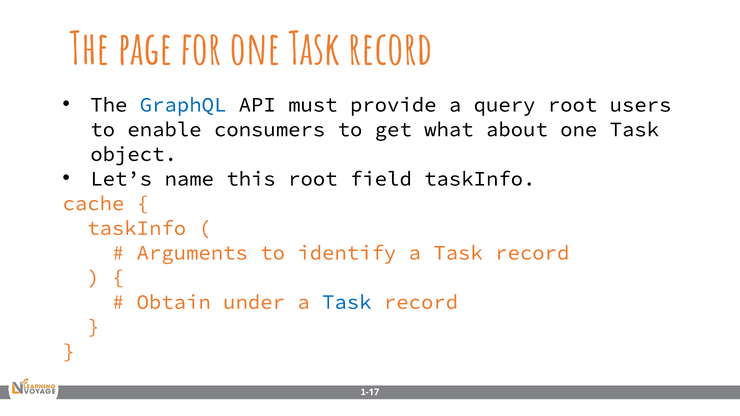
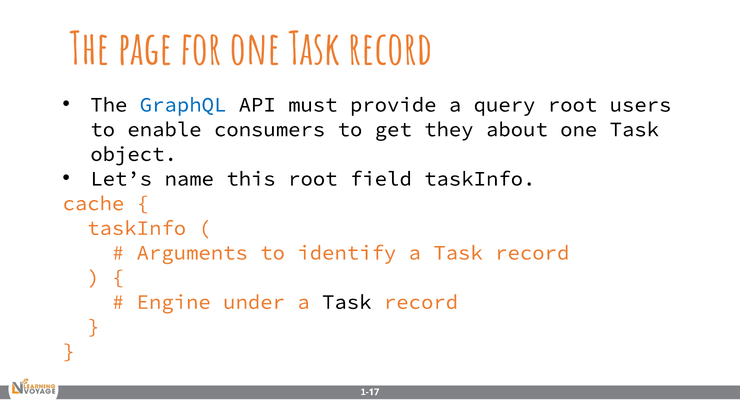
what: what -> they
Obtain: Obtain -> Engine
Task at (347, 302) colour: blue -> black
